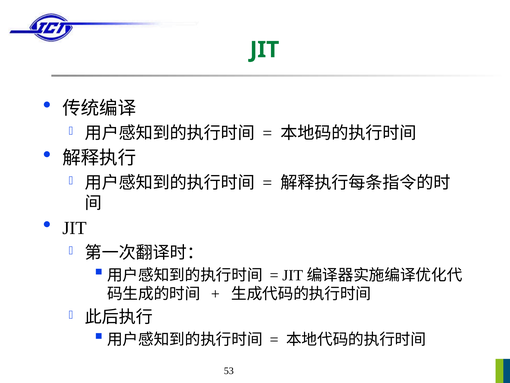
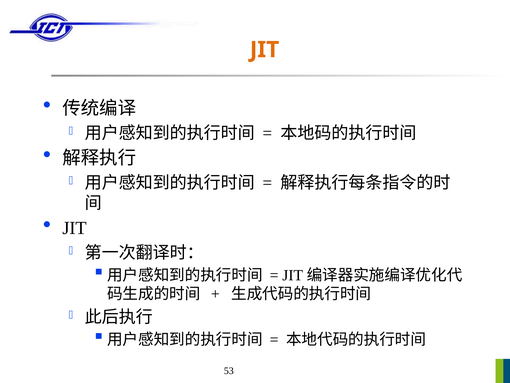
JIT at (265, 50) colour: green -> orange
